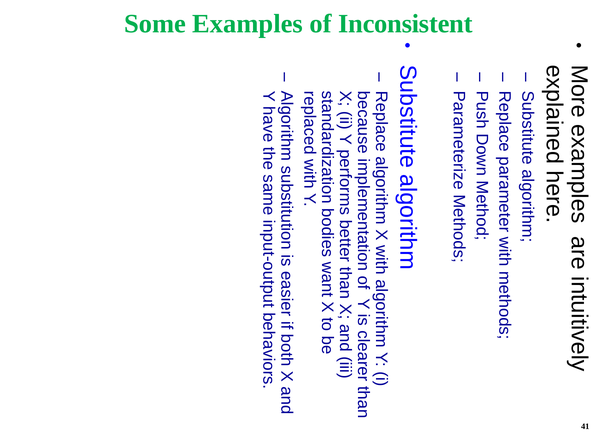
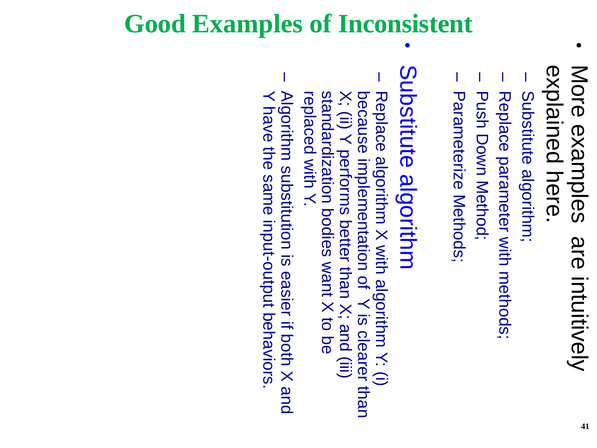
Some: Some -> Good
